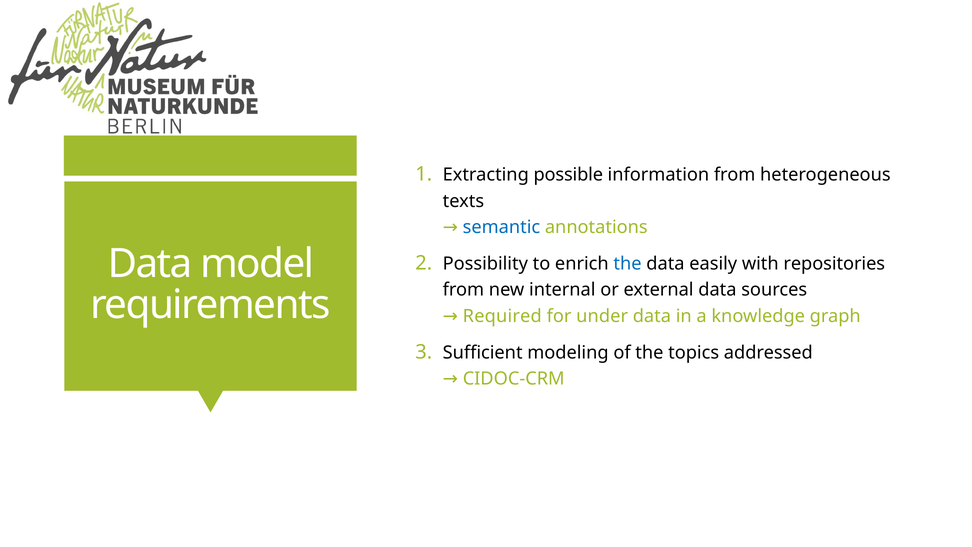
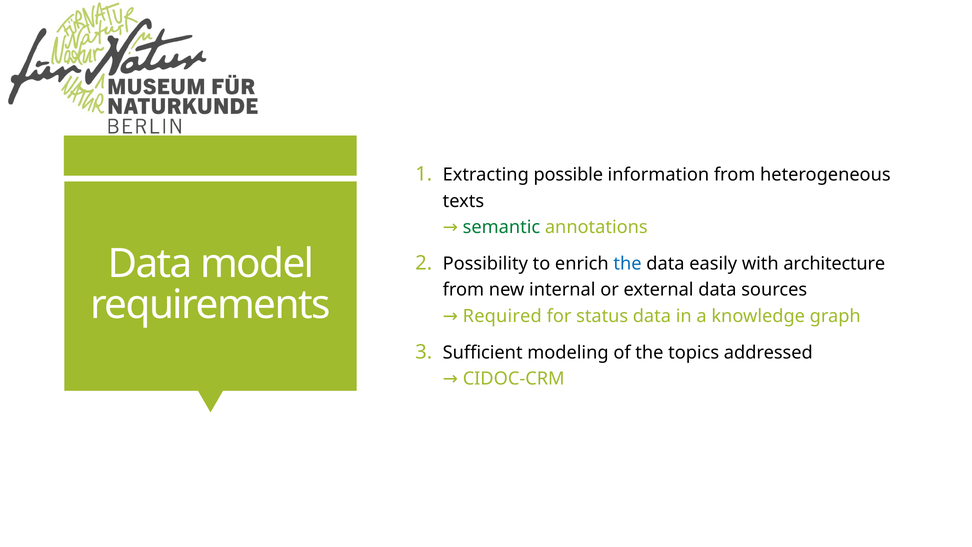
semantic colour: blue -> green
repositories: repositories -> architecture
under: under -> status
